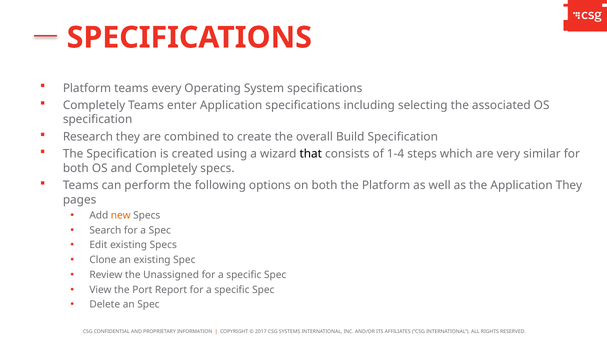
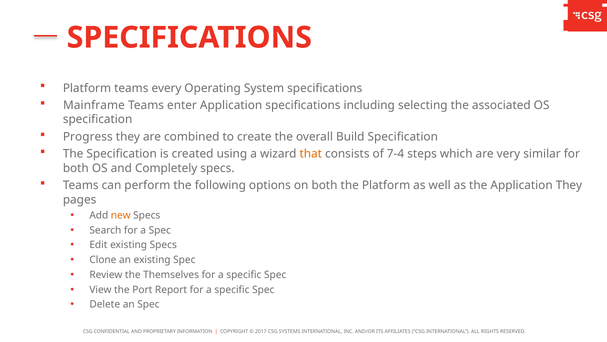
Completely at (94, 105): Completely -> Mainframe
Research: Research -> Progress
that colour: black -> orange
1-4: 1-4 -> 7-4
Unassigned: Unassigned -> Themselves
